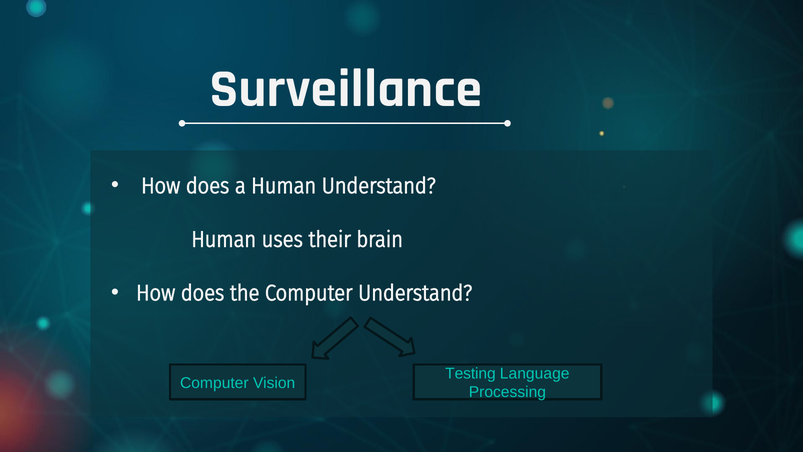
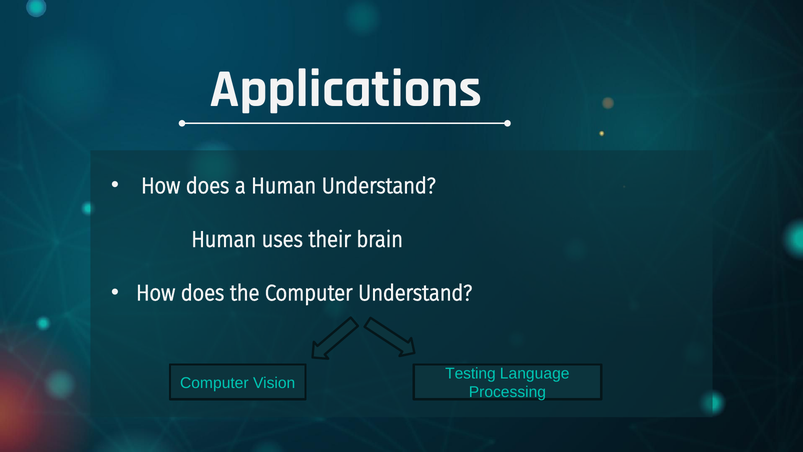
Surveillance: Surveillance -> Applications
